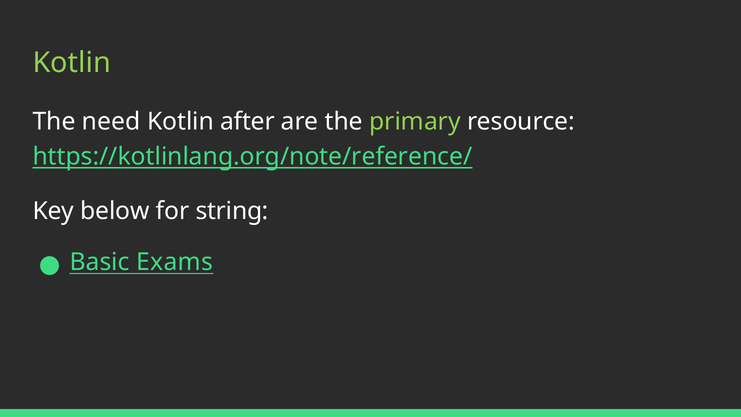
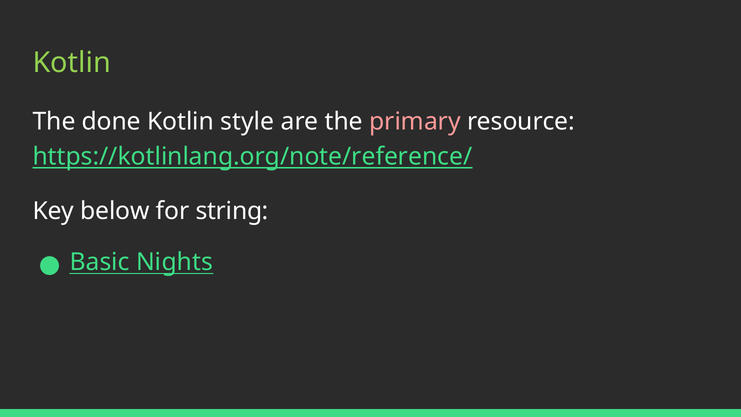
need: need -> done
after: after -> style
primary colour: light green -> pink
Exams: Exams -> Nights
